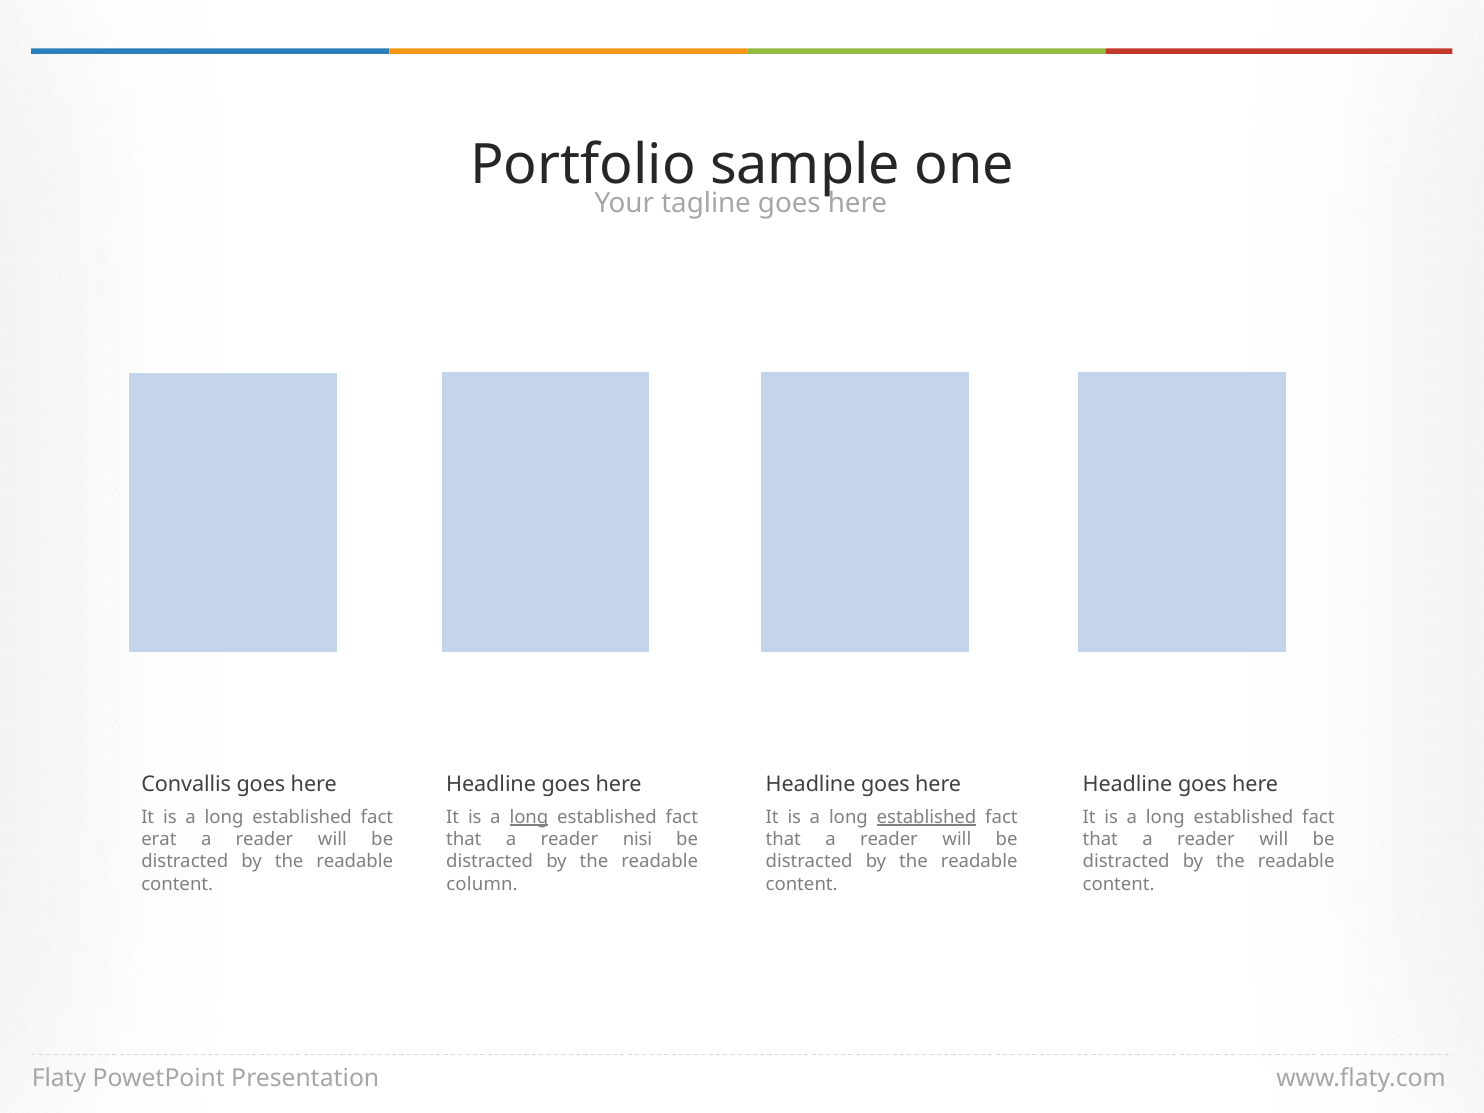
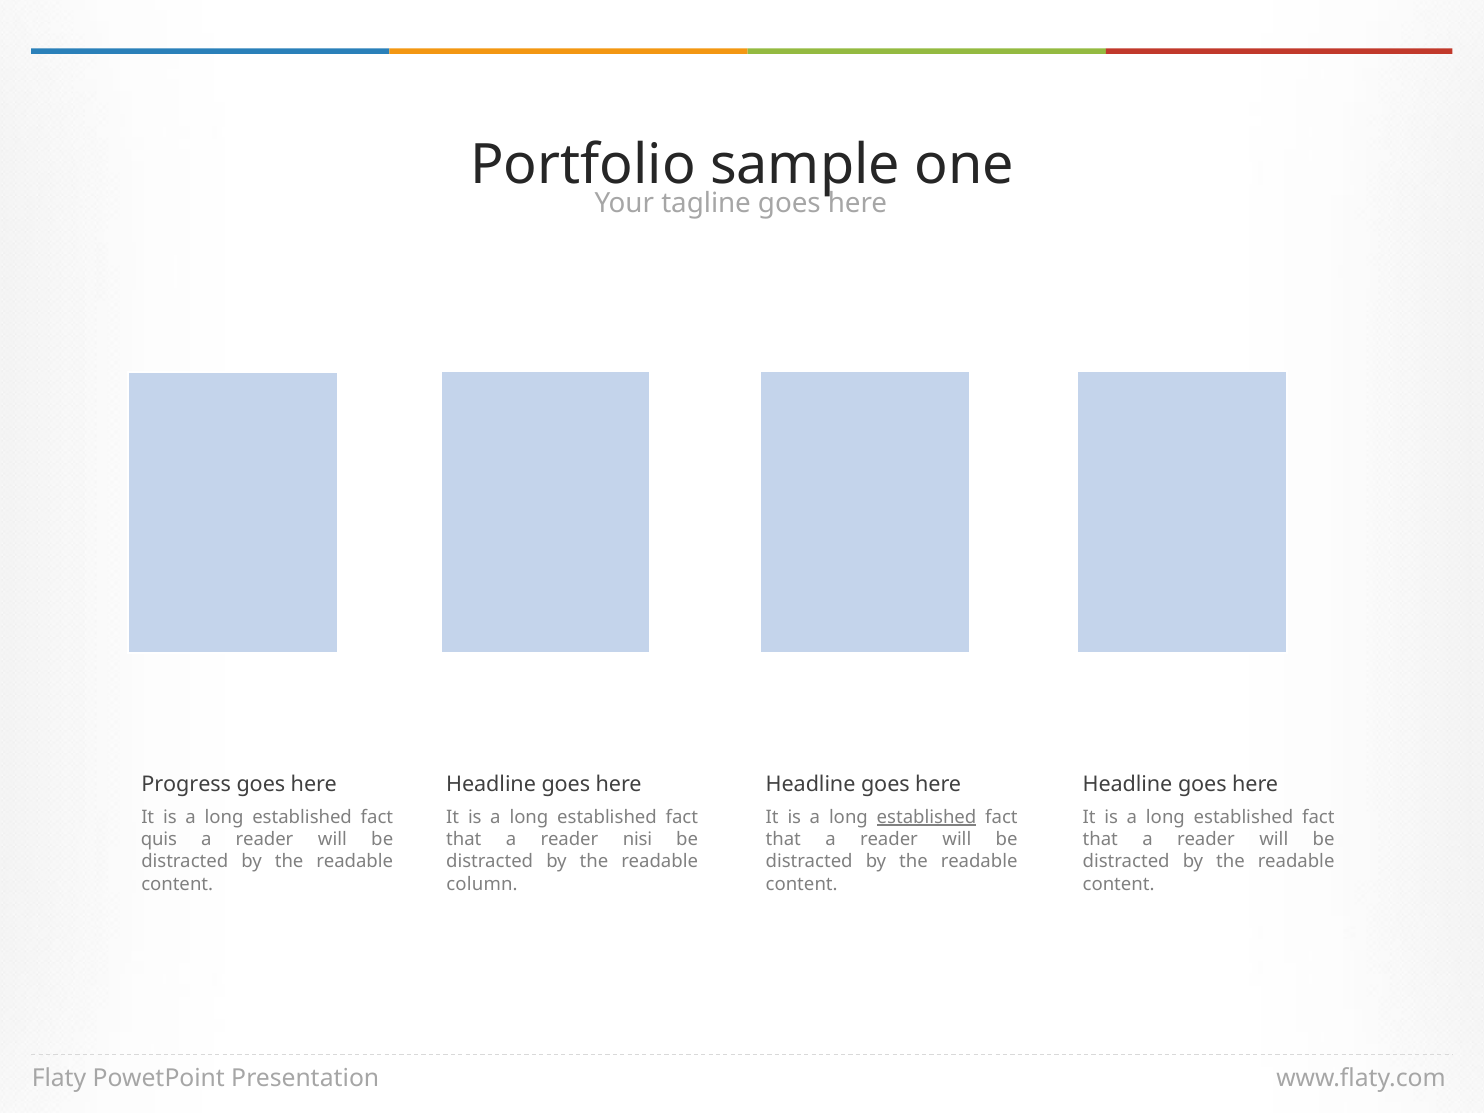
Convallis: Convallis -> Progress
long at (529, 817) underline: present -> none
erat: erat -> quis
